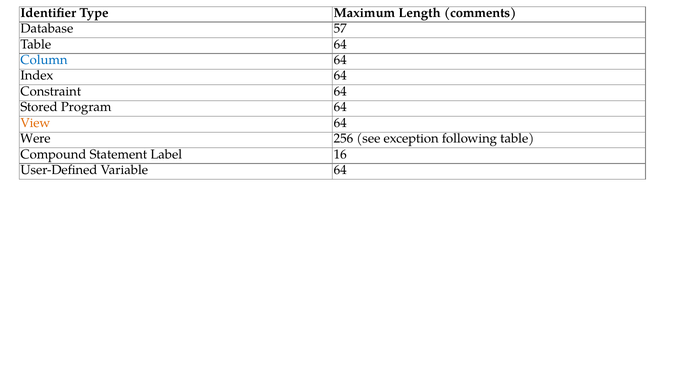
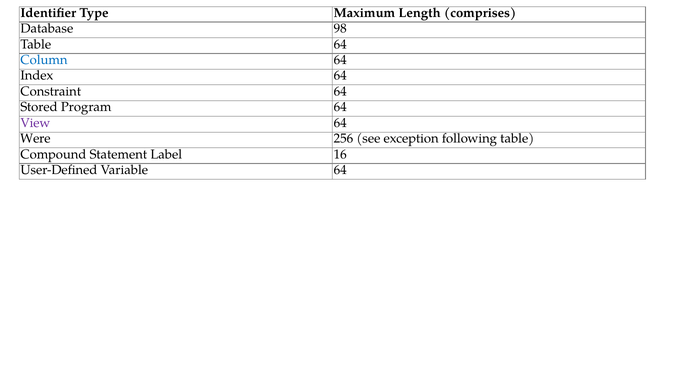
comments: comments -> comprises
57: 57 -> 98
View colour: orange -> purple
